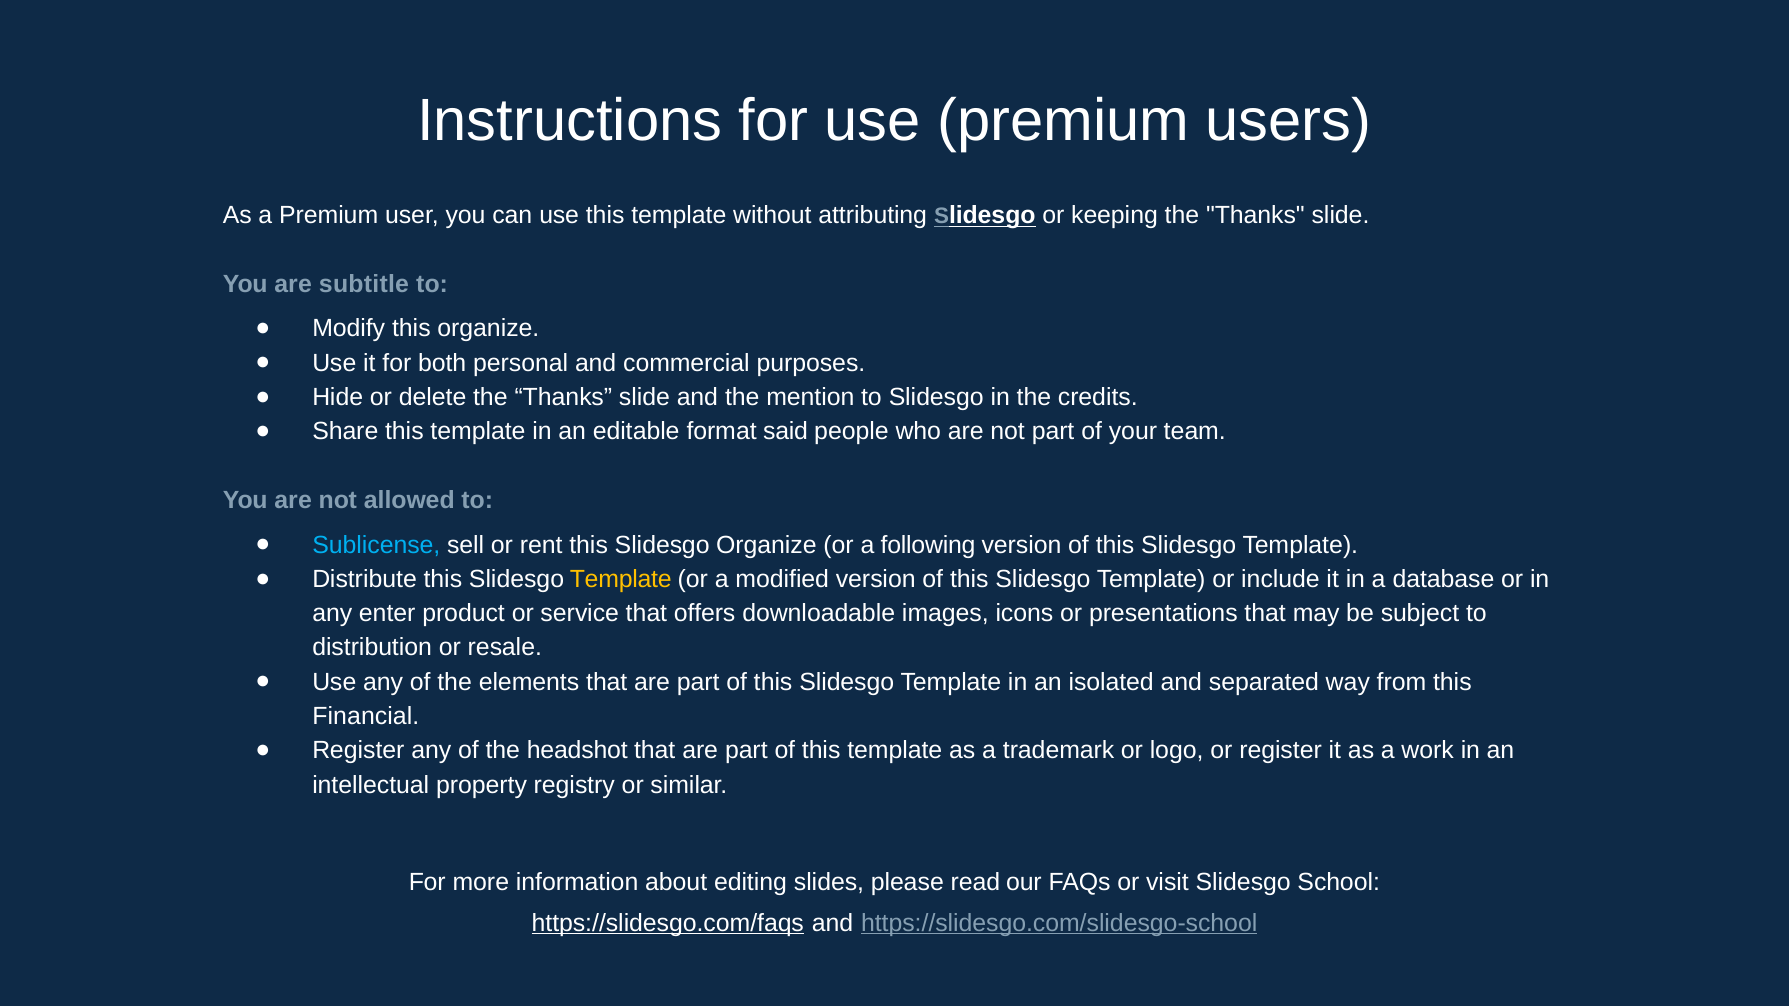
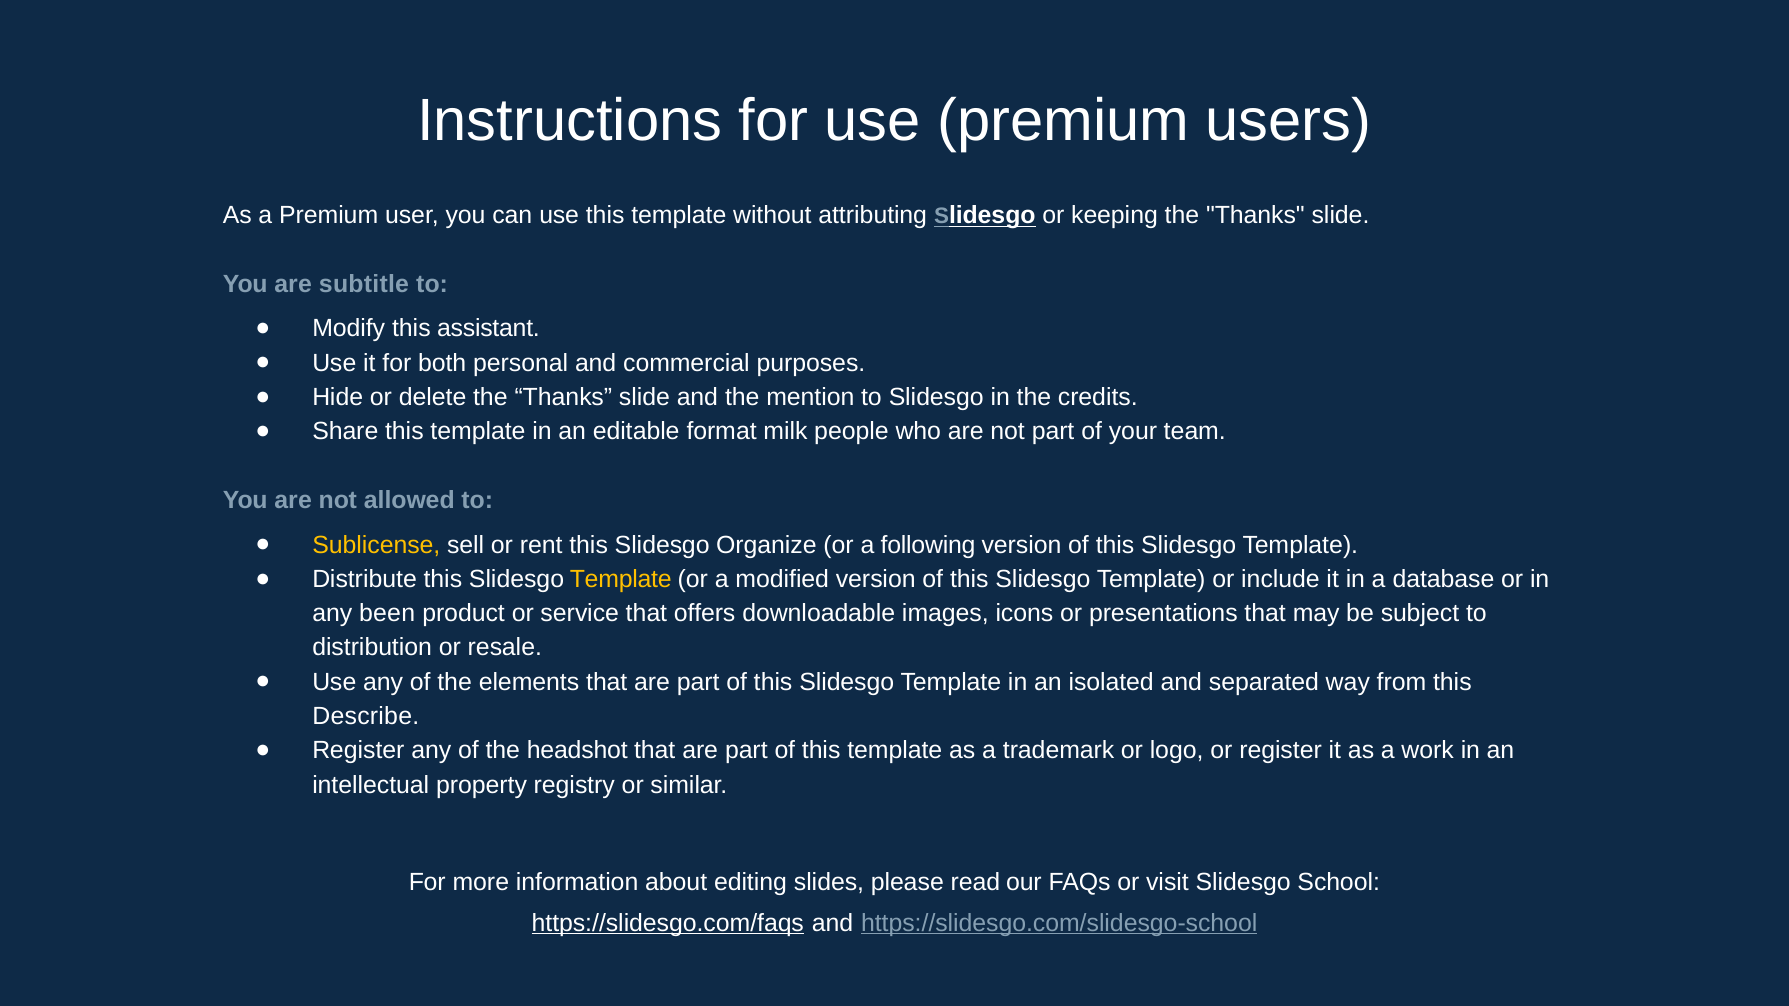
this organize: organize -> assistant
said: said -> milk
Sublicense colour: light blue -> yellow
enter: enter -> been
Financial: Financial -> Describe
